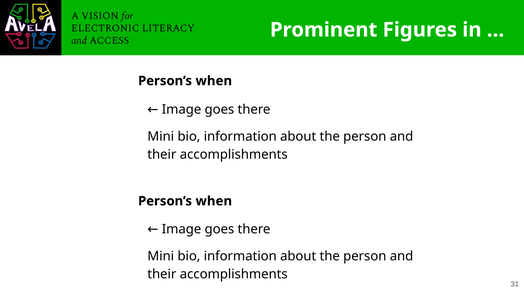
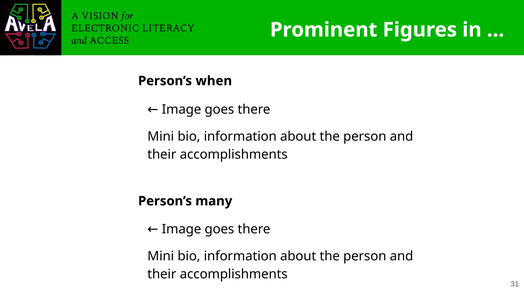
when at (214, 201): when -> many
